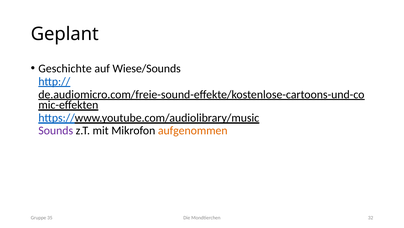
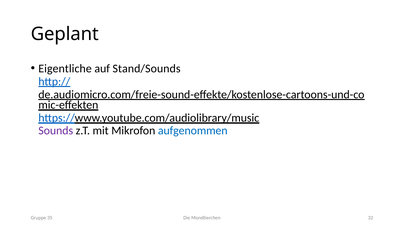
Geschichte: Geschichte -> Eigentliche
Wiese/Sounds: Wiese/Sounds -> Stand/Sounds
aufgenommen colour: orange -> blue
